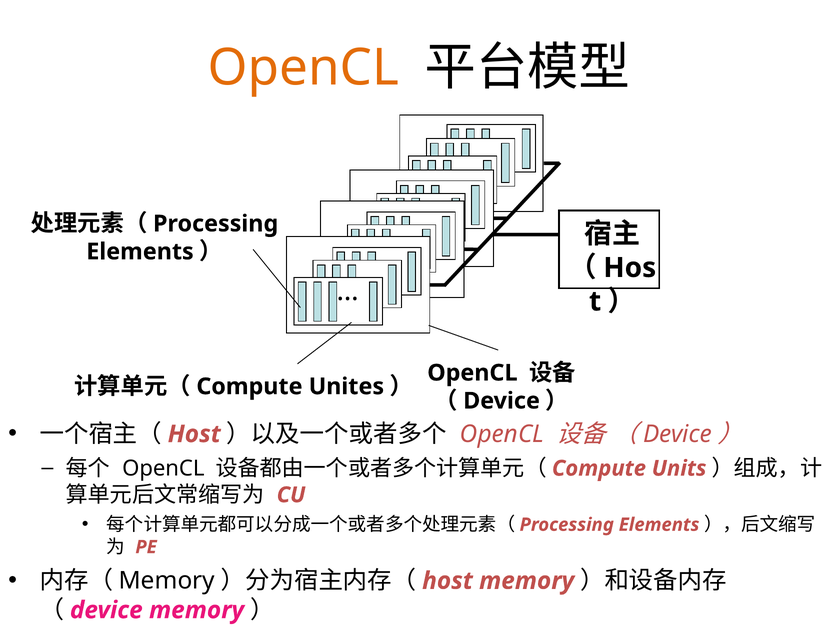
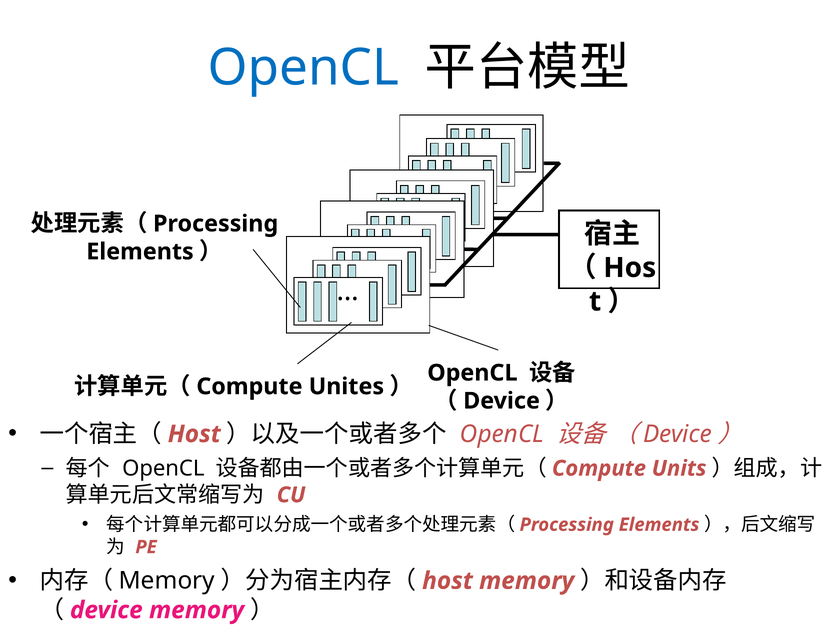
OpenCL at (304, 68) colour: orange -> blue
